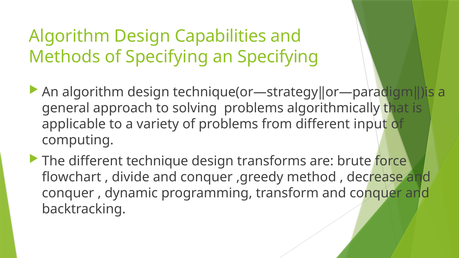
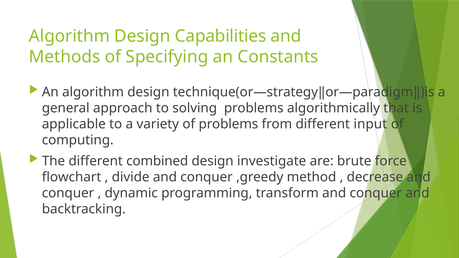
an Specifying: Specifying -> Constants
technique: technique -> combined
transforms: transforms -> investigate
